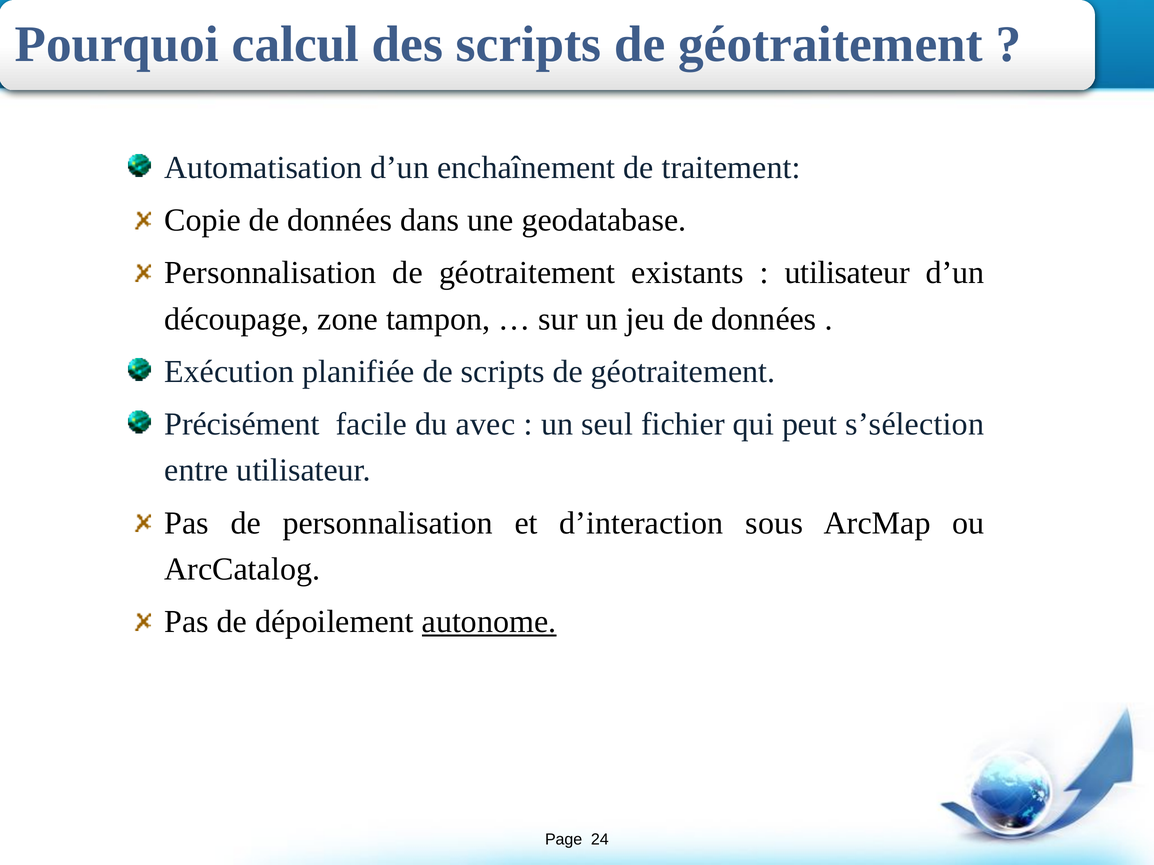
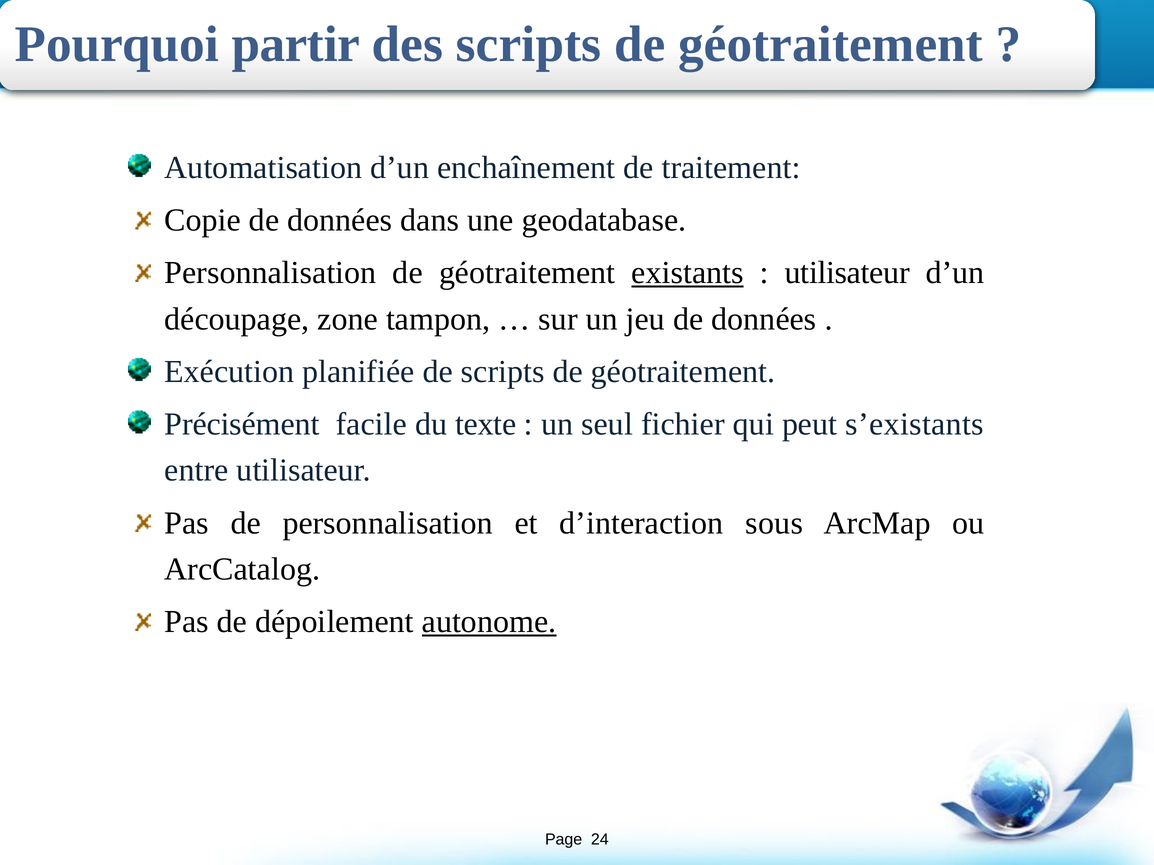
calcul: calcul -> partir
existants underline: none -> present
avec: avec -> texte
s’sélection: s’sélection -> s’existants
